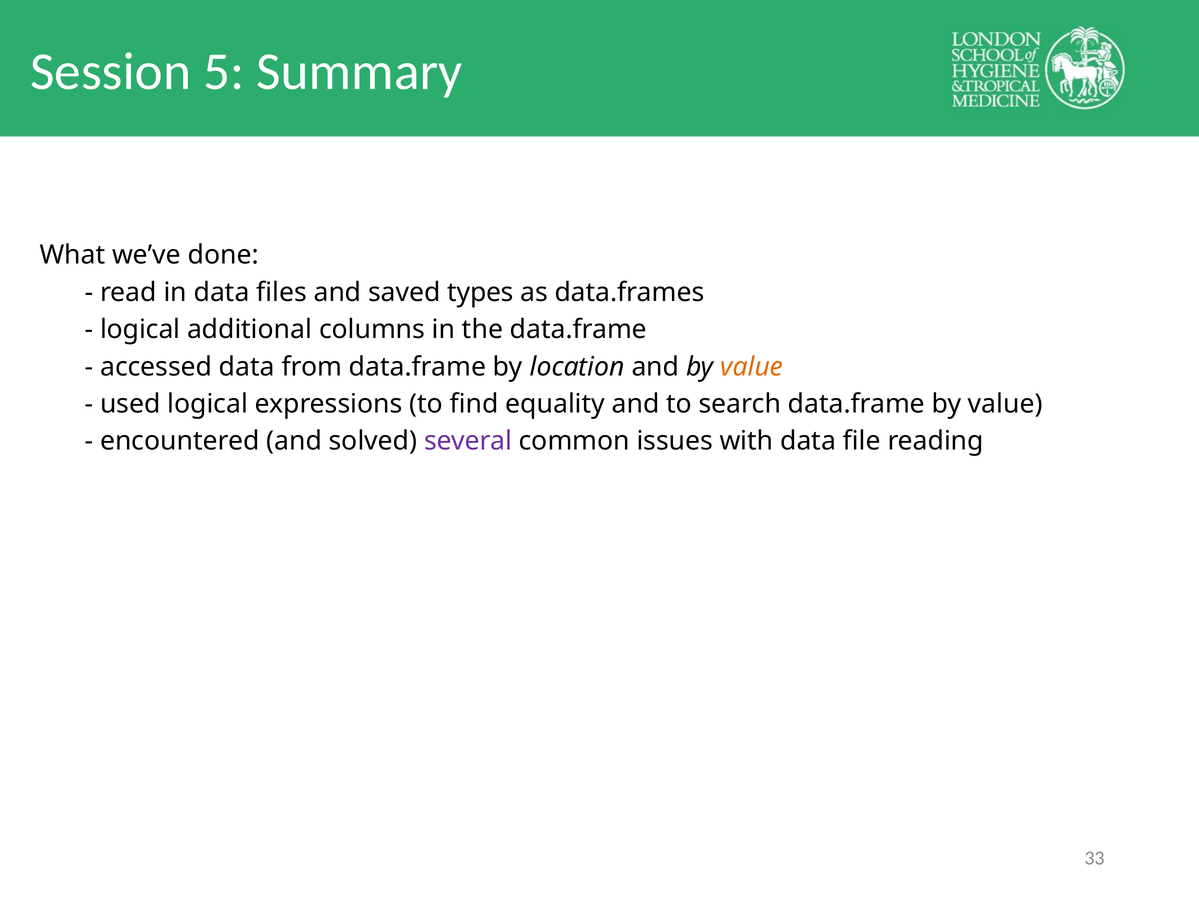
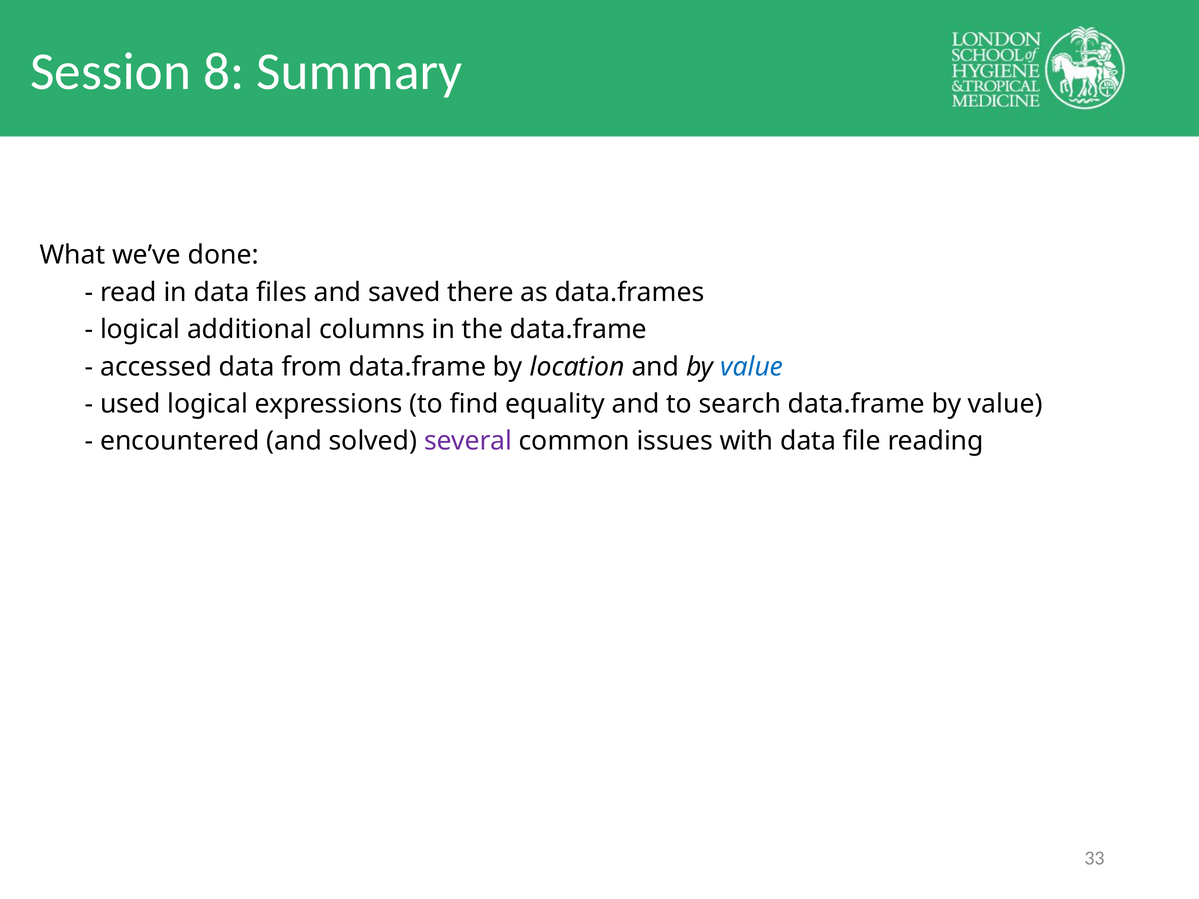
5: 5 -> 8
types: types -> there
value at (752, 367) colour: orange -> blue
